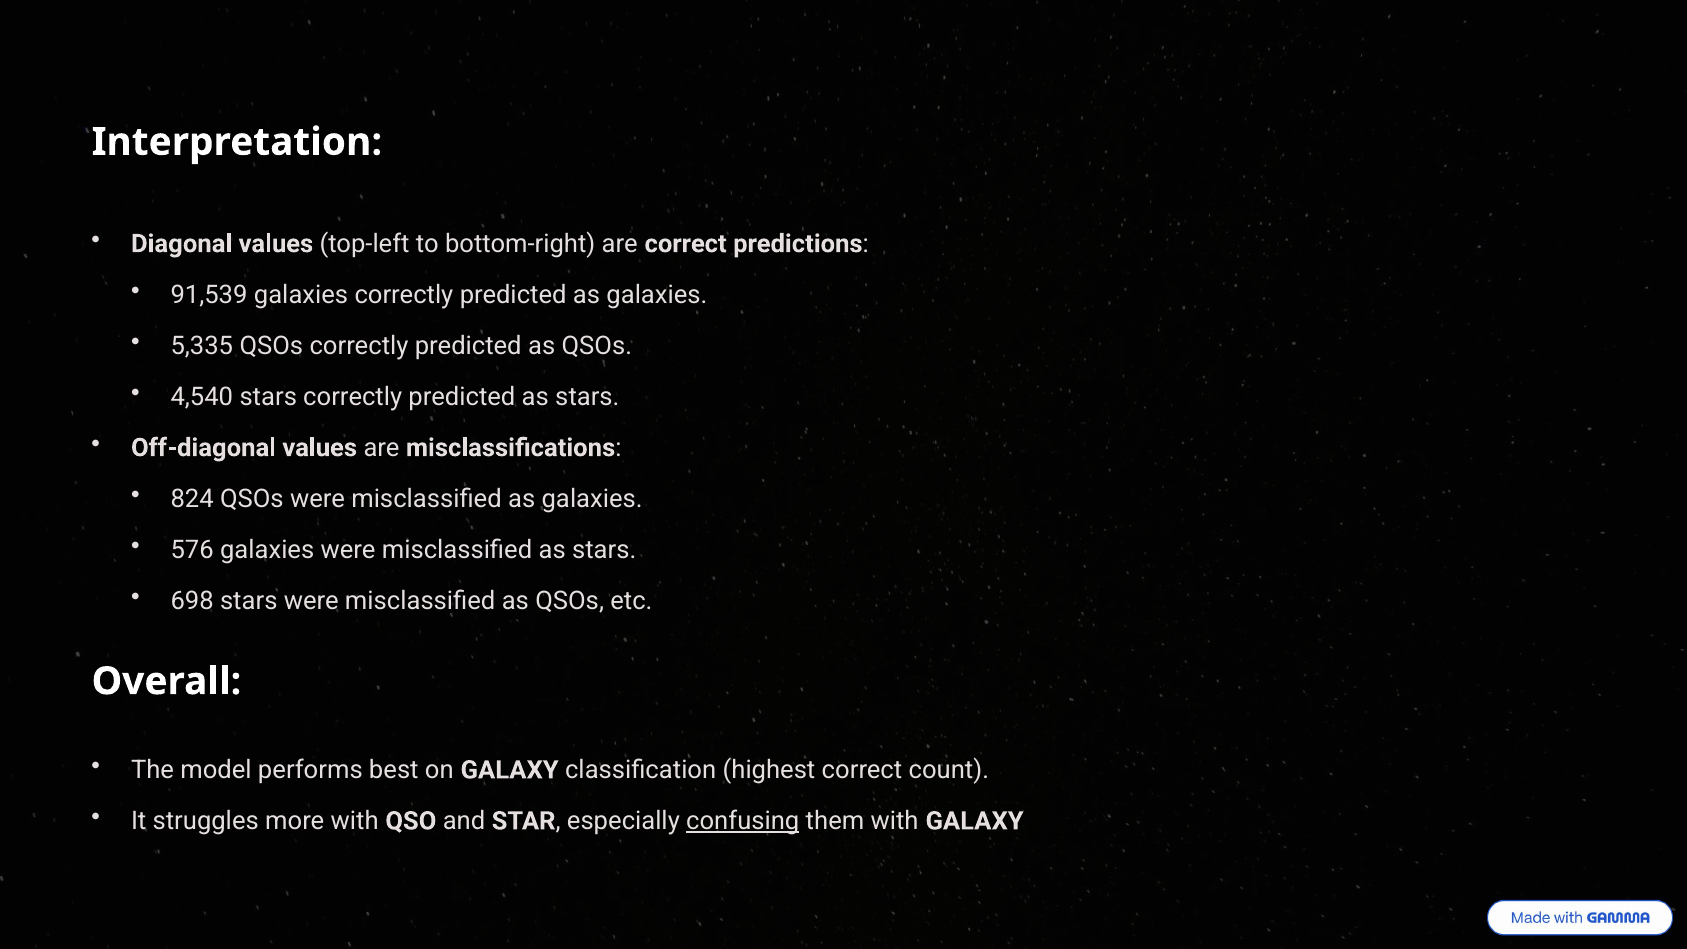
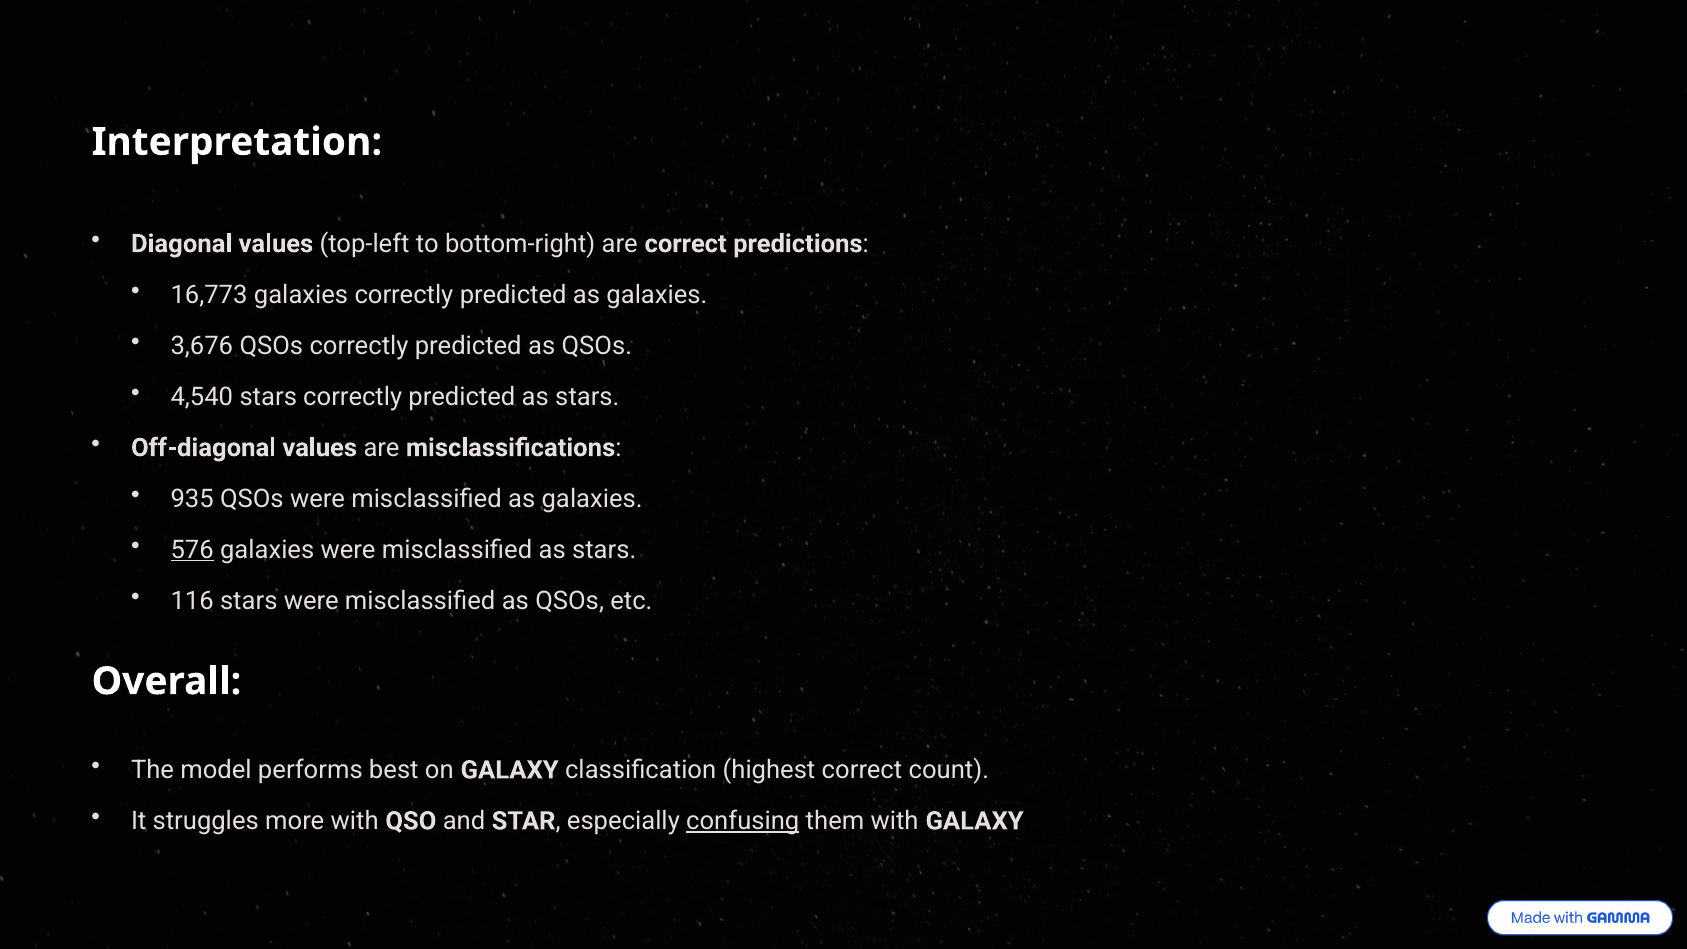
91,539: 91,539 -> 16,773
5,335: 5,335 -> 3,676
824: 824 -> 935
576 underline: none -> present
698: 698 -> 116
